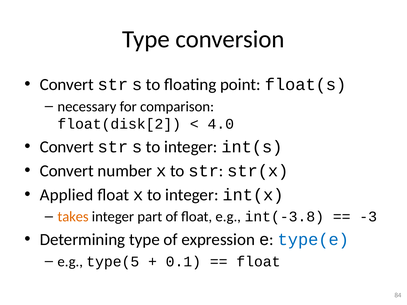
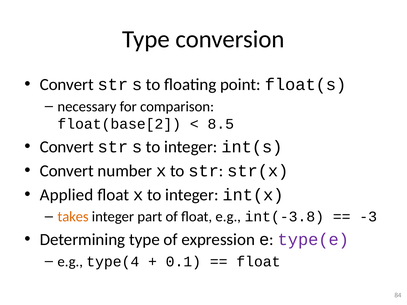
float(disk[2: float(disk[2 -> float(base[2
4.0: 4.0 -> 8.5
type(e colour: blue -> purple
type(5: type(5 -> type(4
